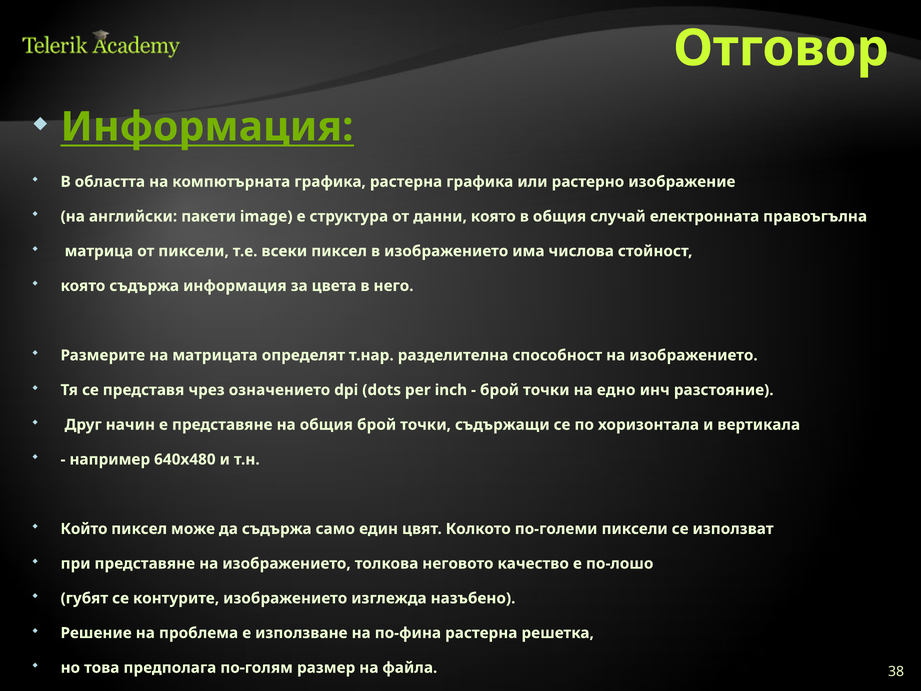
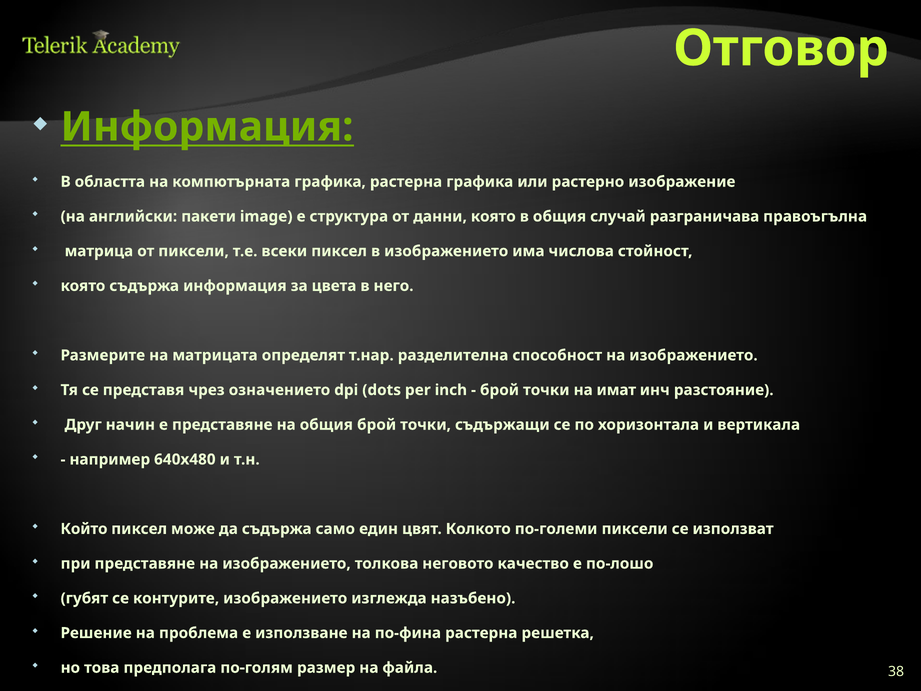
електронната: електронната -> разграничава
едно: едно -> имат
